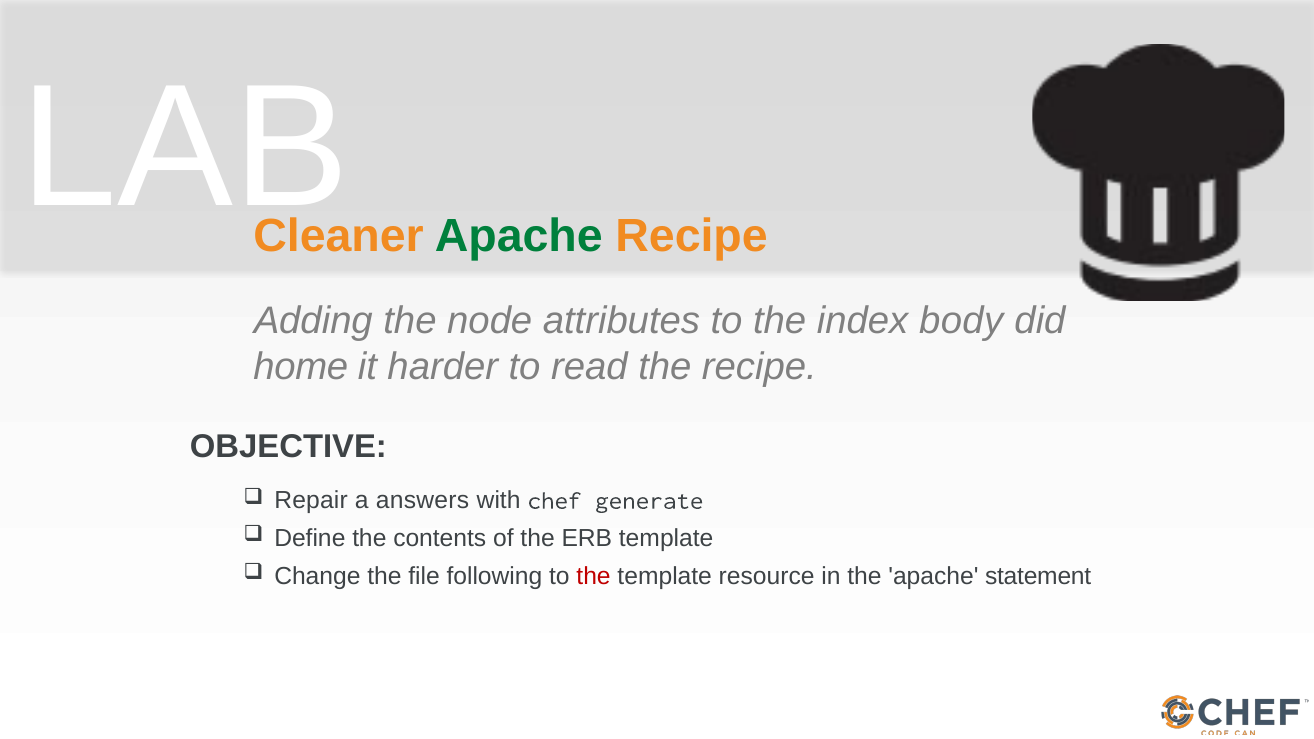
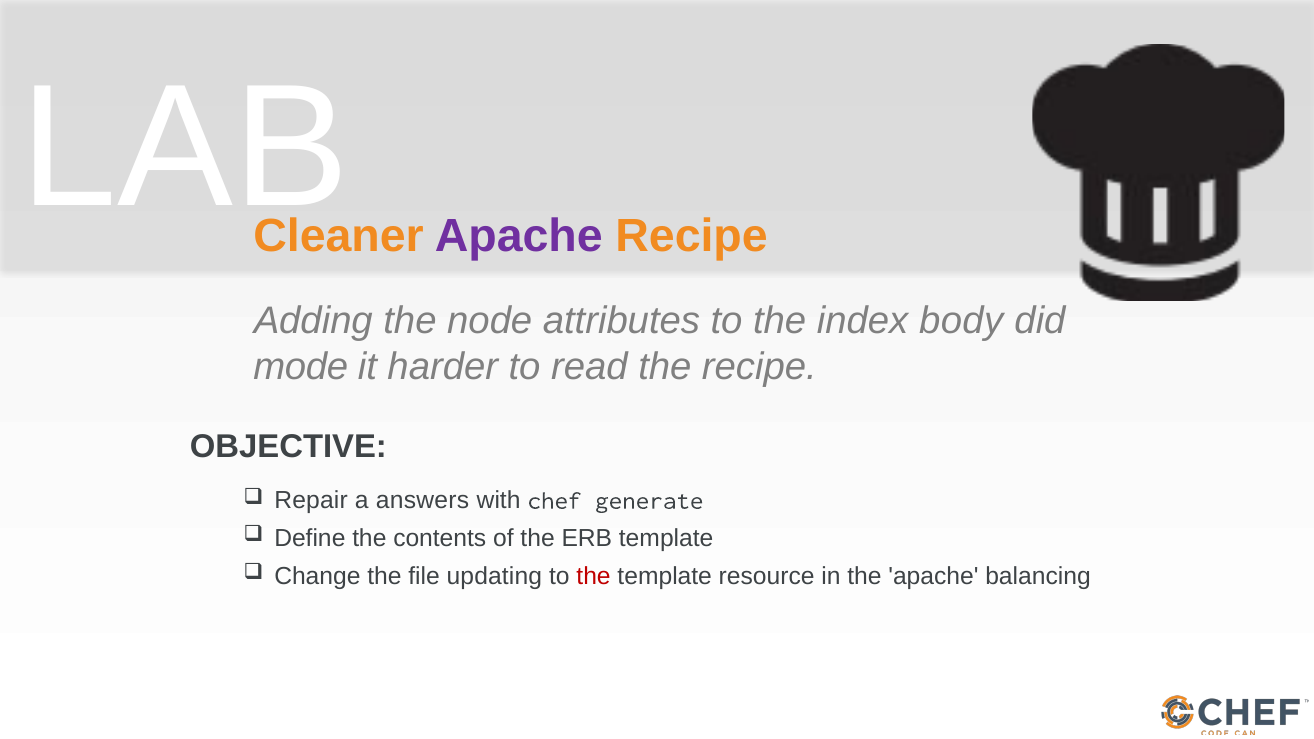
Apache at (519, 236) colour: green -> purple
home: home -> mode
following: following -> updating
statement: statement -> balancing
